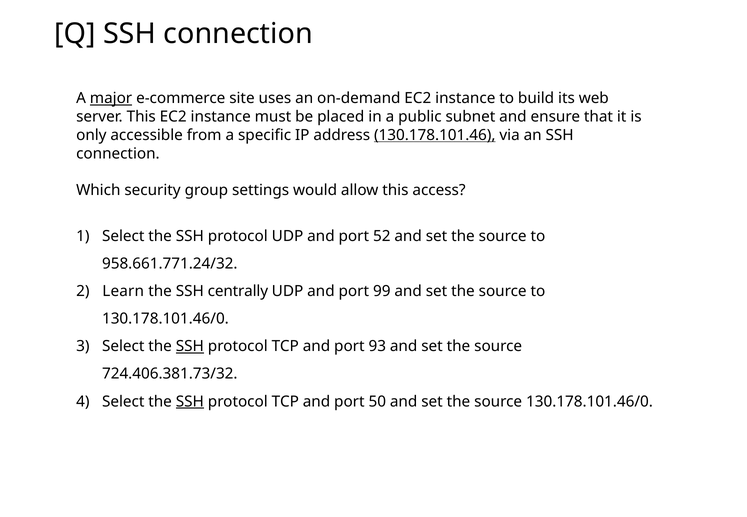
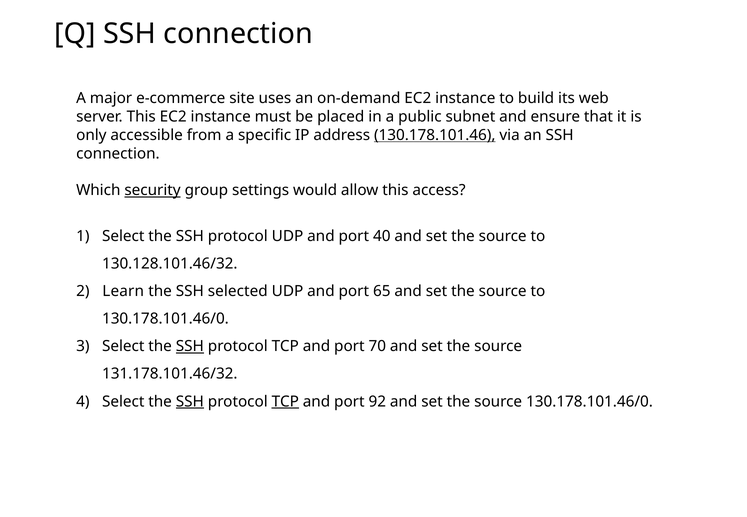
major underline: present -> none
security underline: none -> present
52: 52 -> 40
958.661.771.24/32: 958.661.771.24/32 -> 130.128.101.46/32
centrally: centrally -> selected
99: 99 -> 65
93: 93 -> 70
724.406.381.73/32: 724.406.381.73/32 -> 131.178.101.46/32
TCP at (285, 402) underline: none -> present
50: 50 -> 92
